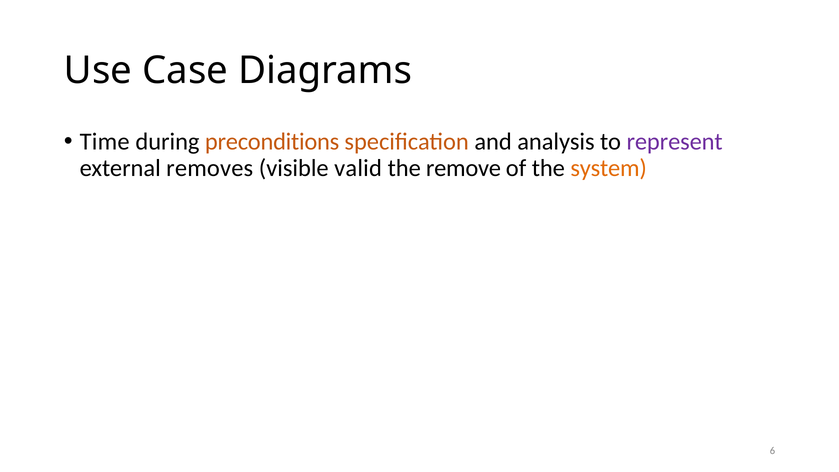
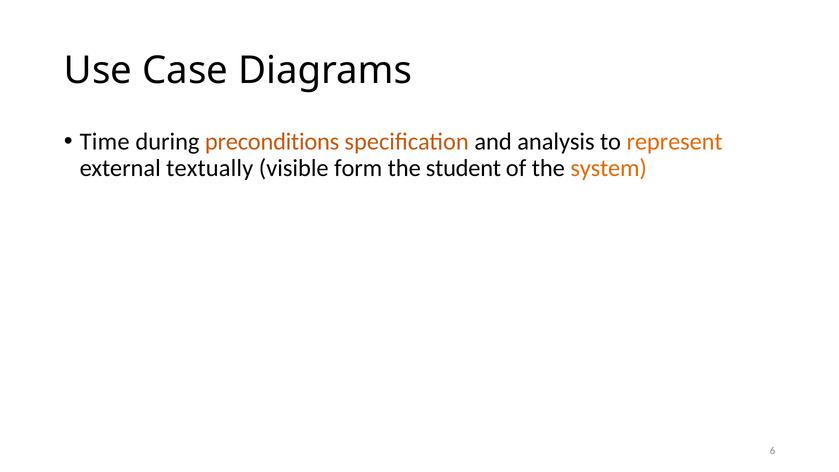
represent colour: purple -> orange
removes: removes -> textually
valid: valid -> form
remove: remove -> student
